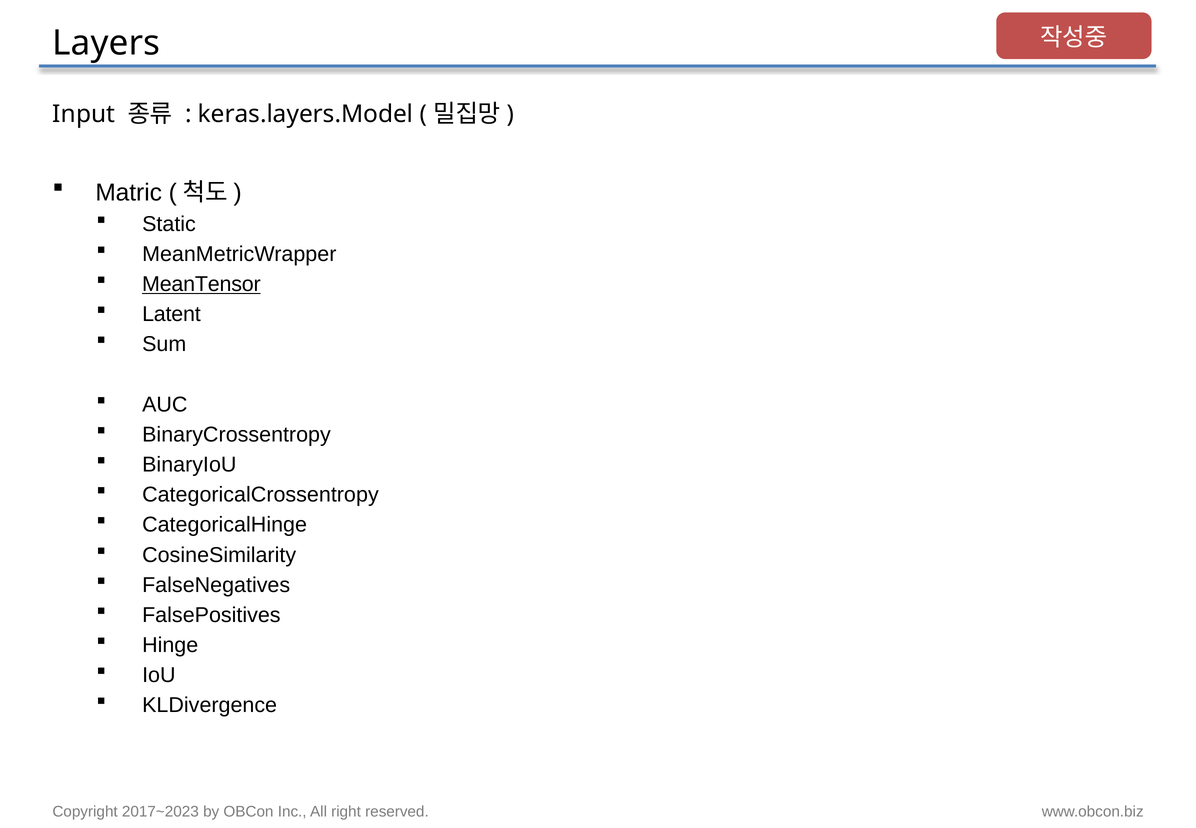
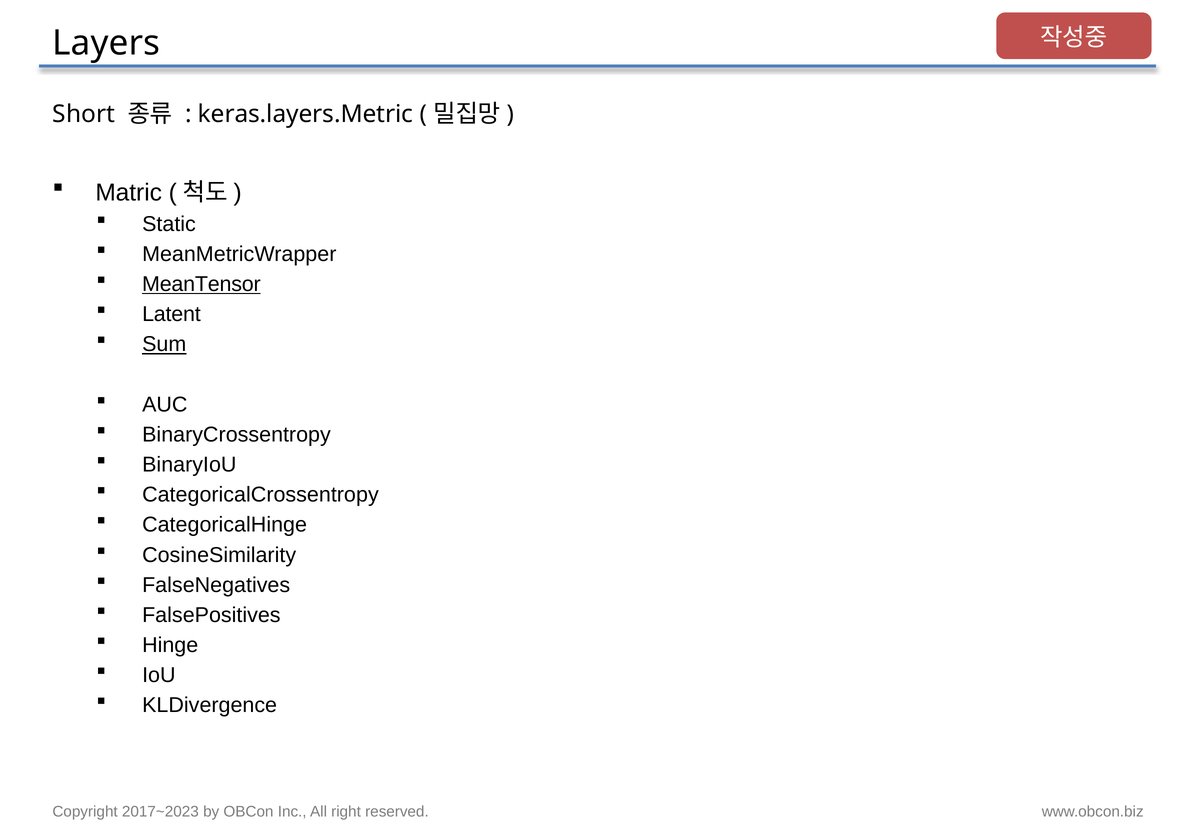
Input: Input -> Short
keras.layers.Model: keras.layers.Model -> keras.layers.Metric
Sum underline: none -> present
